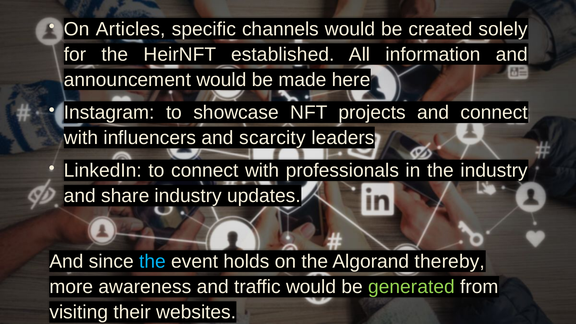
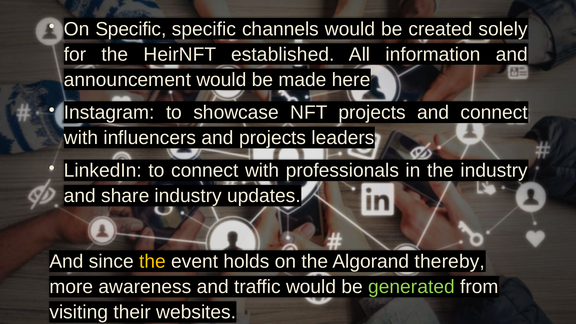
On Articles: Articles -> Specific
and scarcity: scarcity -> projects
the at (152, 262) colour: light blue -> yellow
